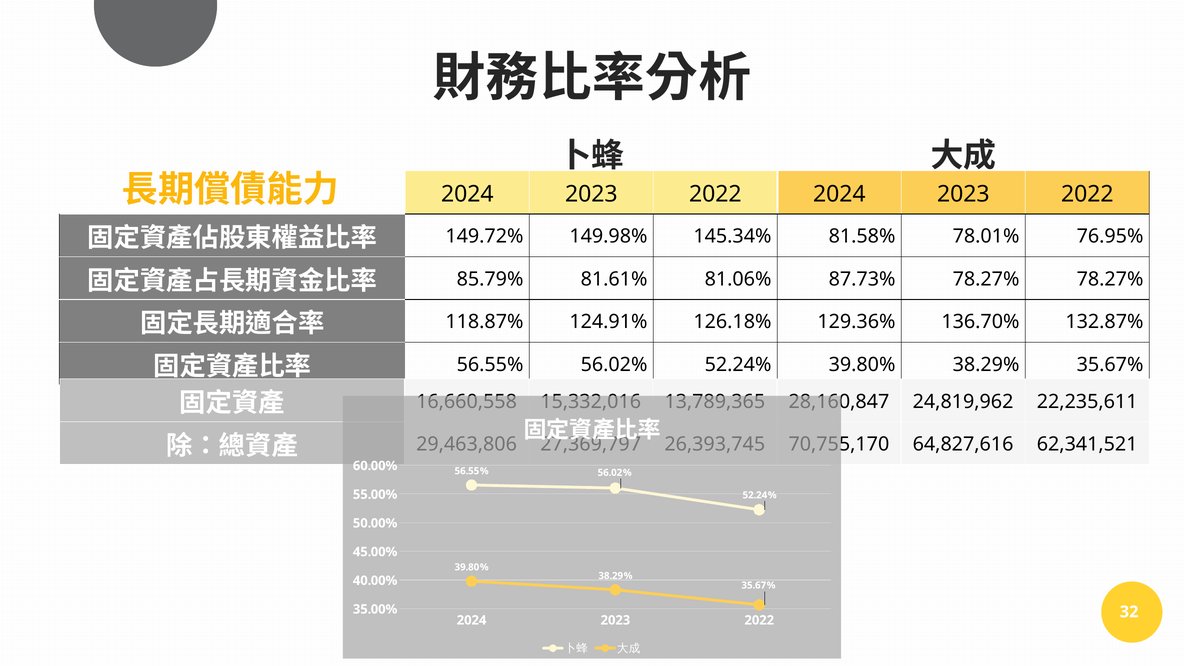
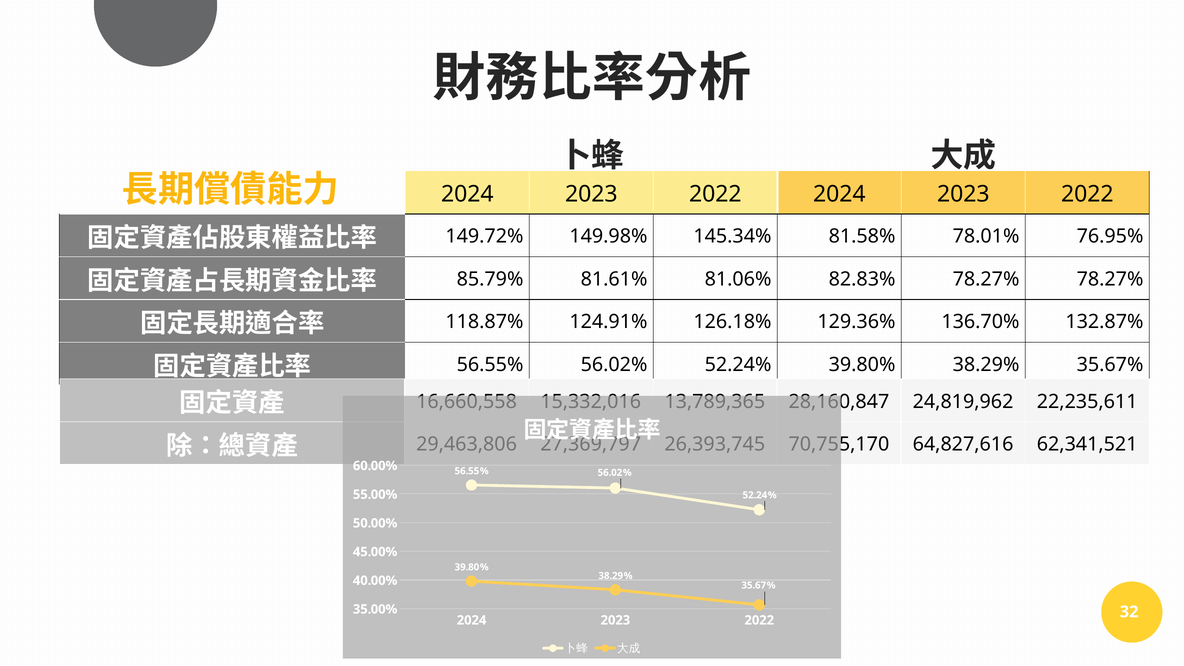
87.73%: 87.73% -> 82.83%
